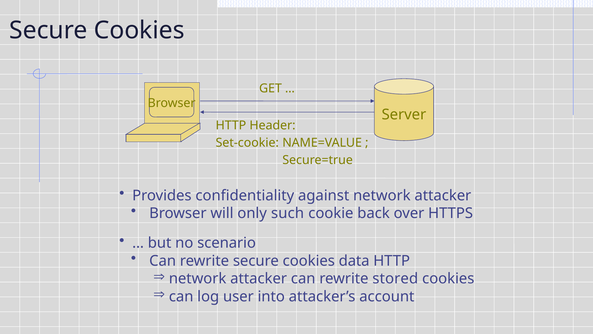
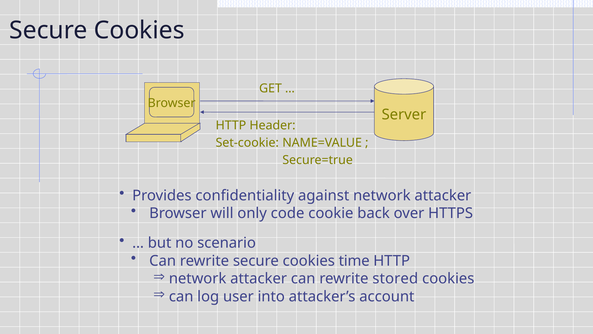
such: such -> code
data: data -> time
